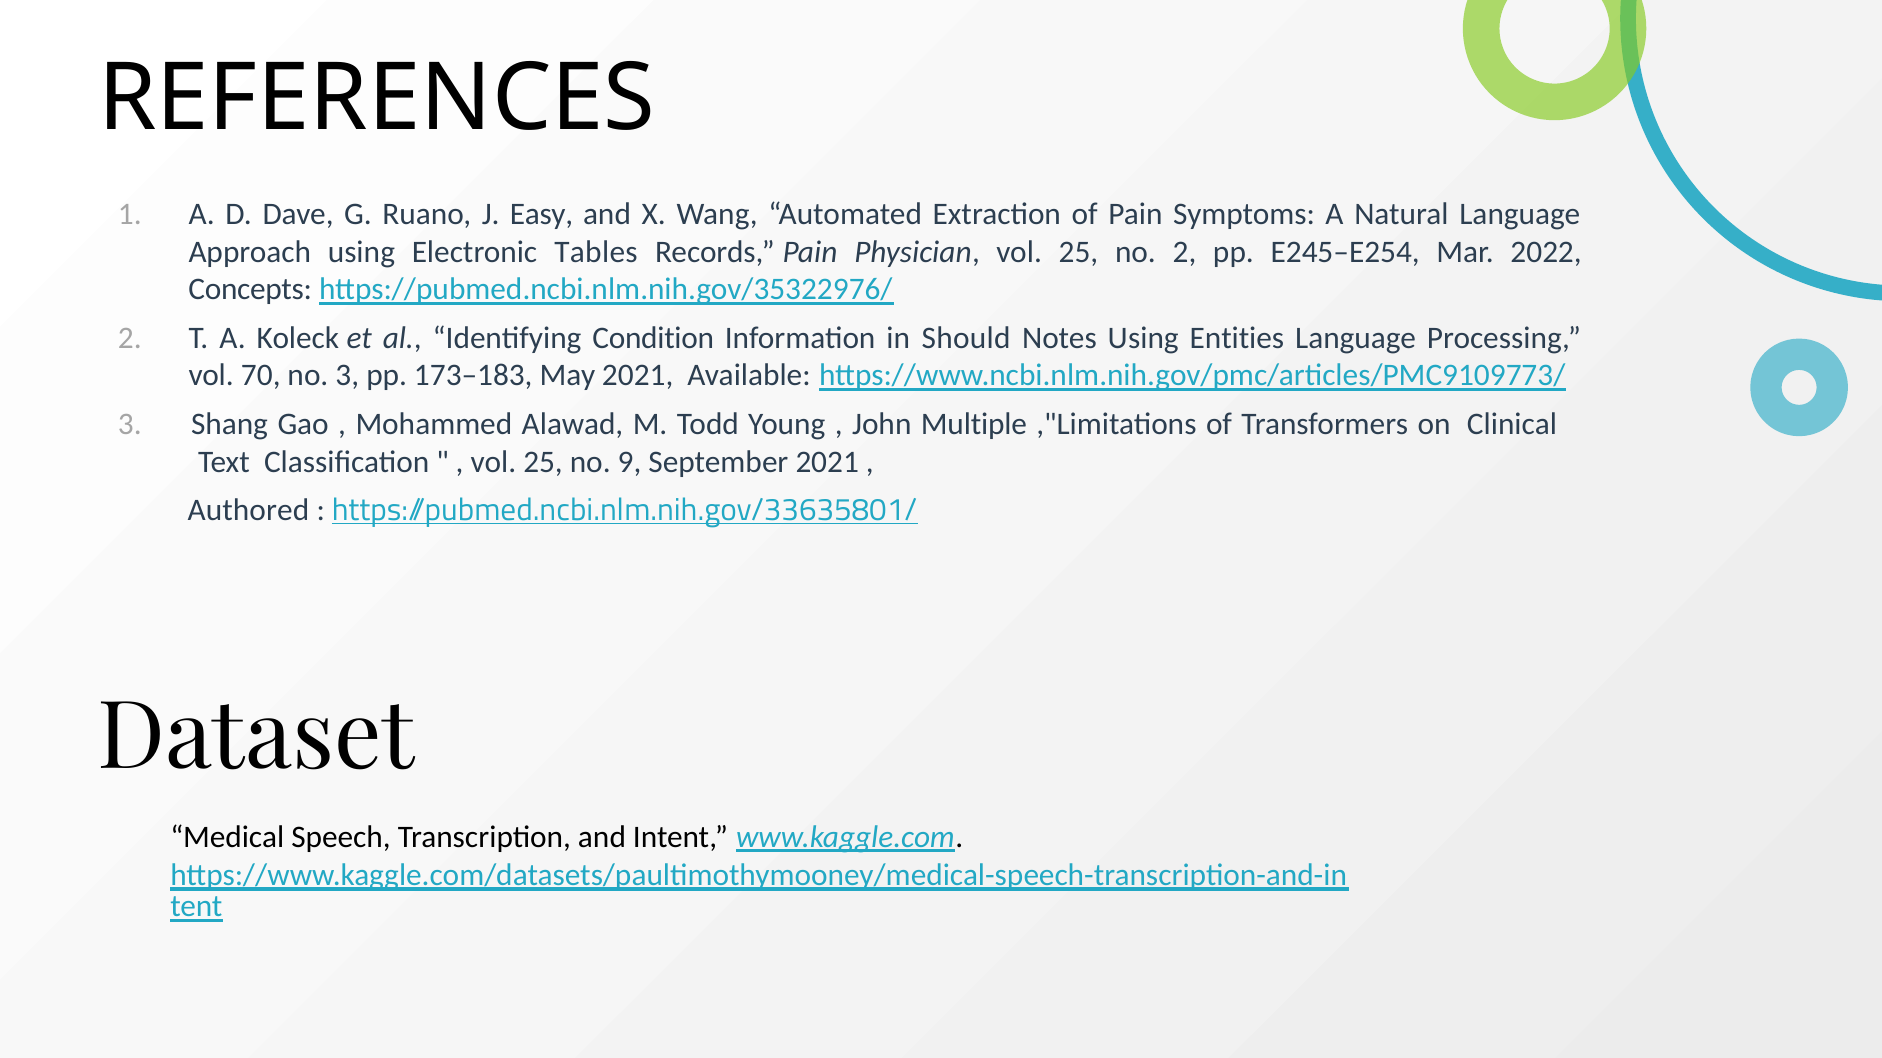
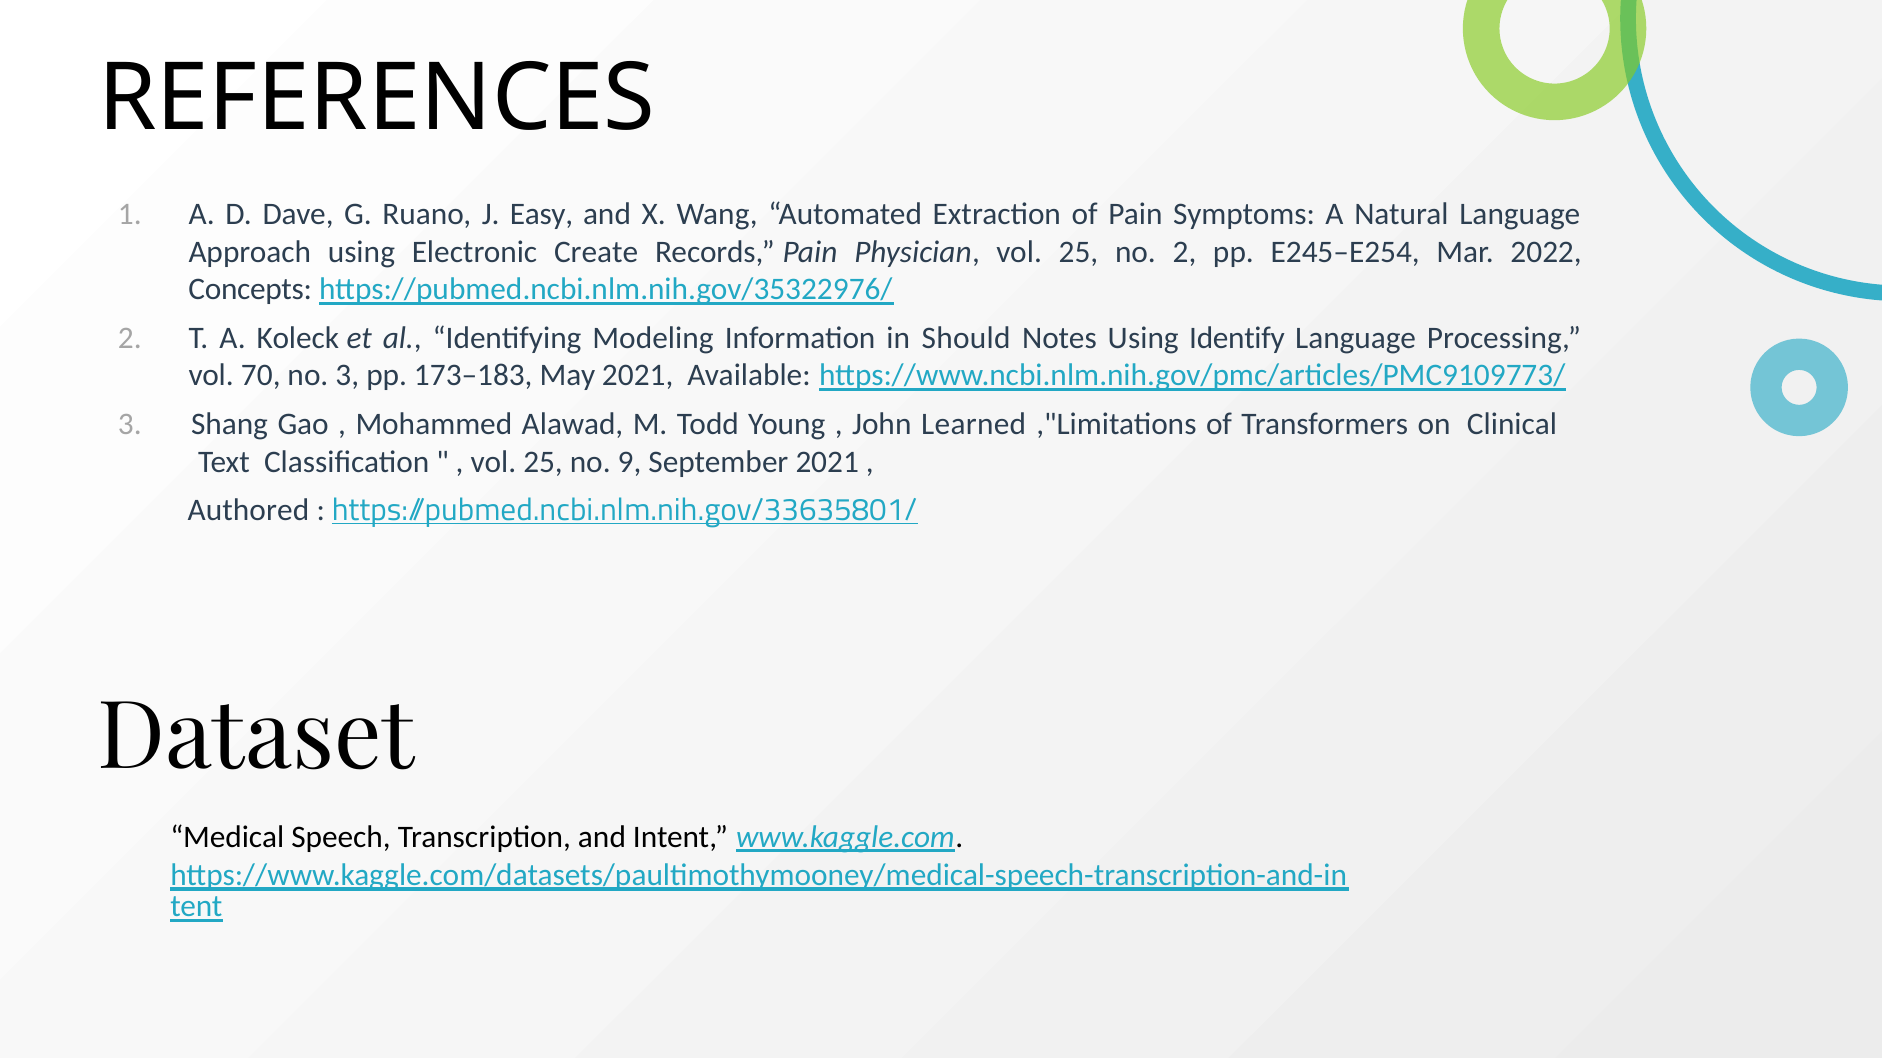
Tables: Tables -> Create
Condition: Condition -> Modeling
Entities: Entities -> Identify
Multiple: Multiple -> Learned
